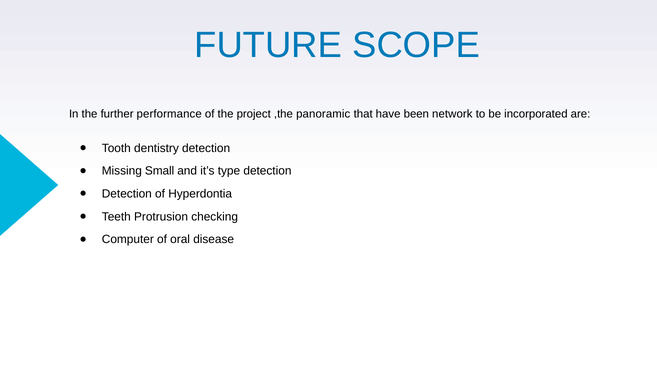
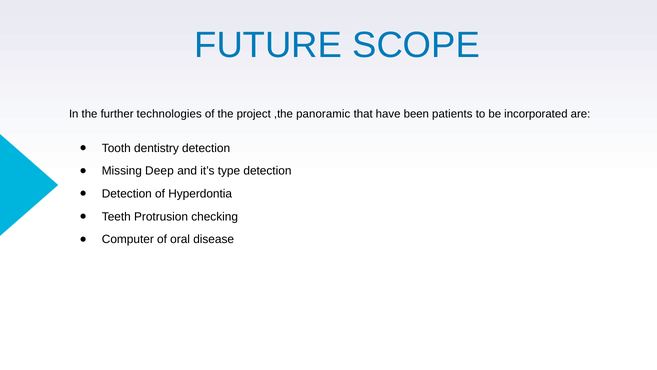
performance: performance -> technologies
network: network -> patients
Small: Small -> Deep
